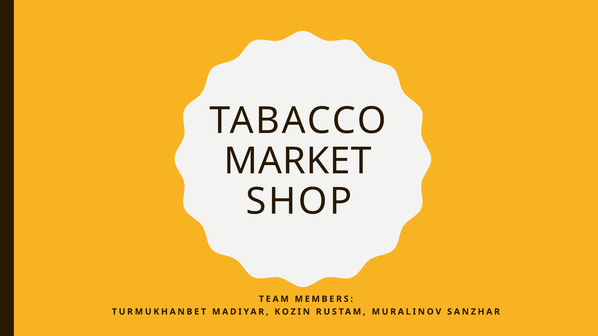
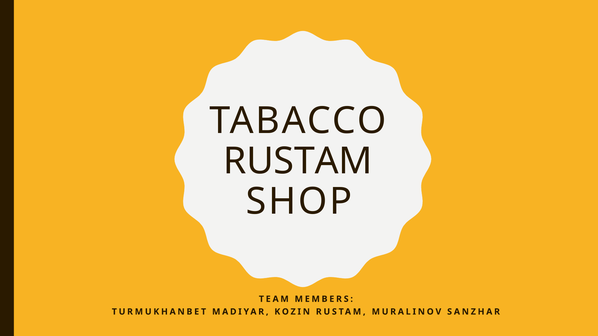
MARKET at (298, 161): MARKET -> RUSTAM
